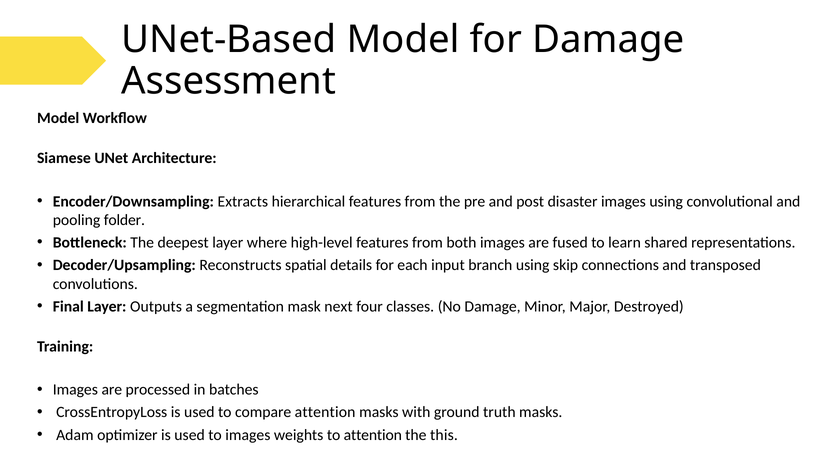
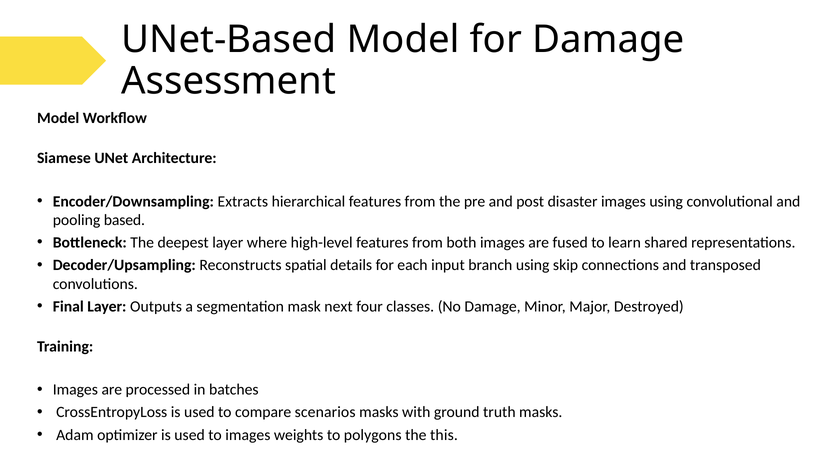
folder: folder -> based
compare attention: attention -> scenarios
to attention: attention -> polygons
